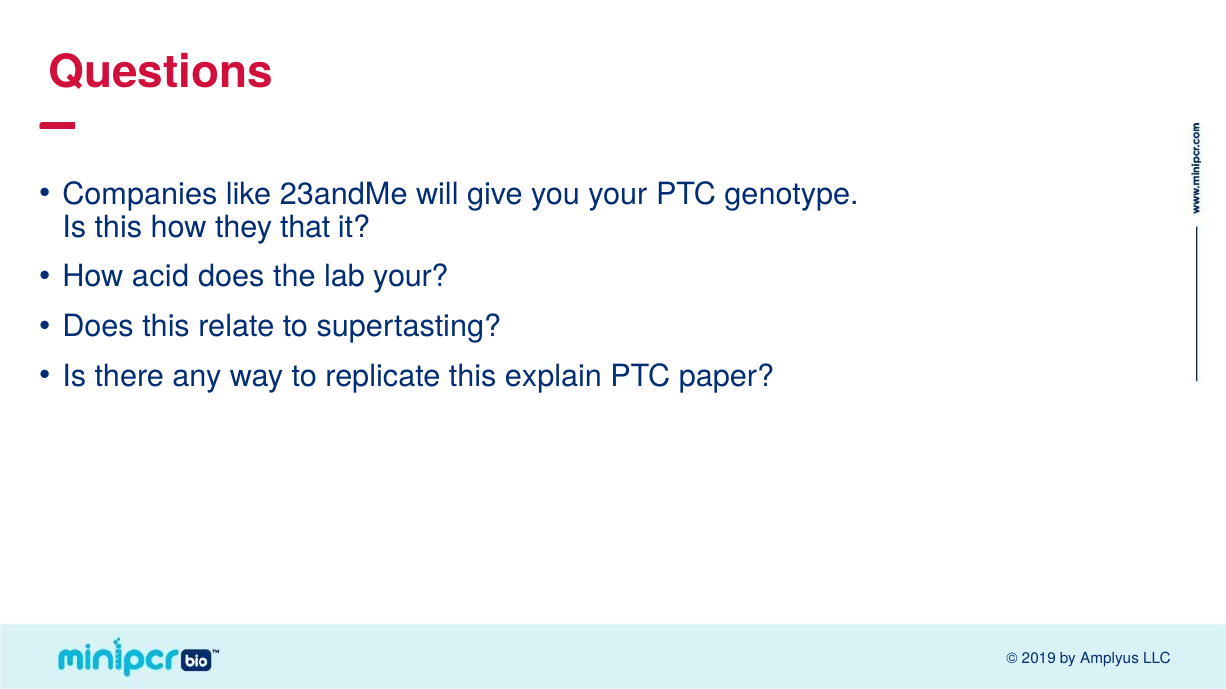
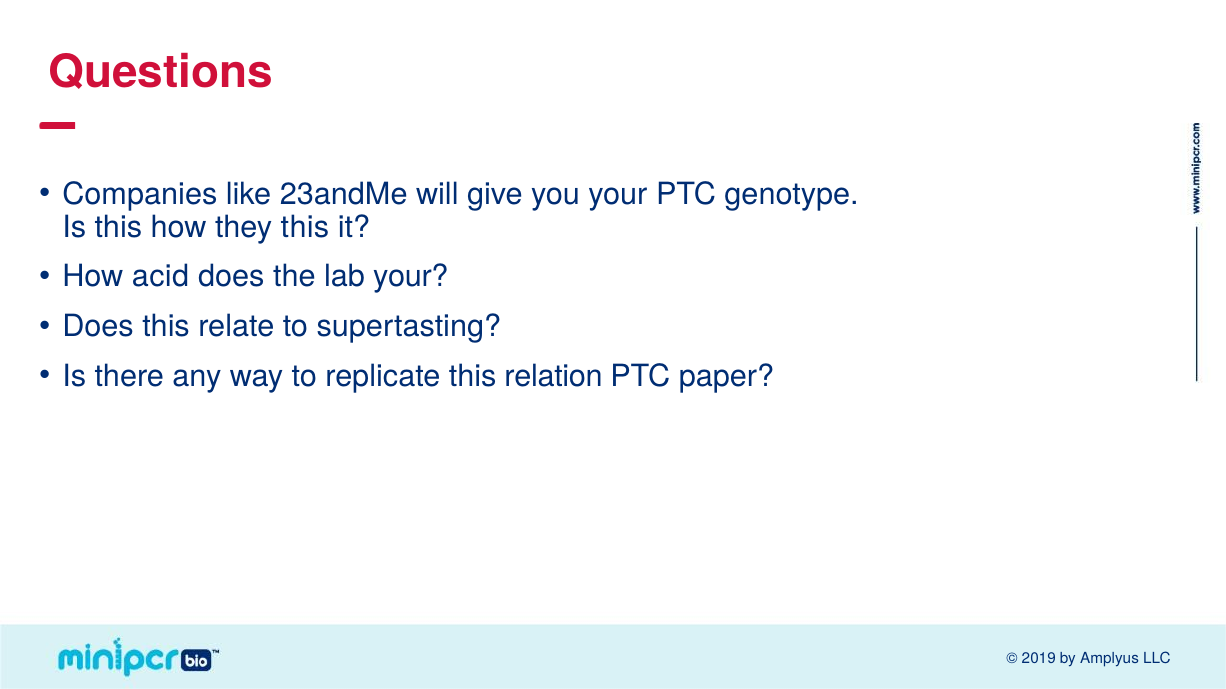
they that: that -> this
explain: explain -> relation
